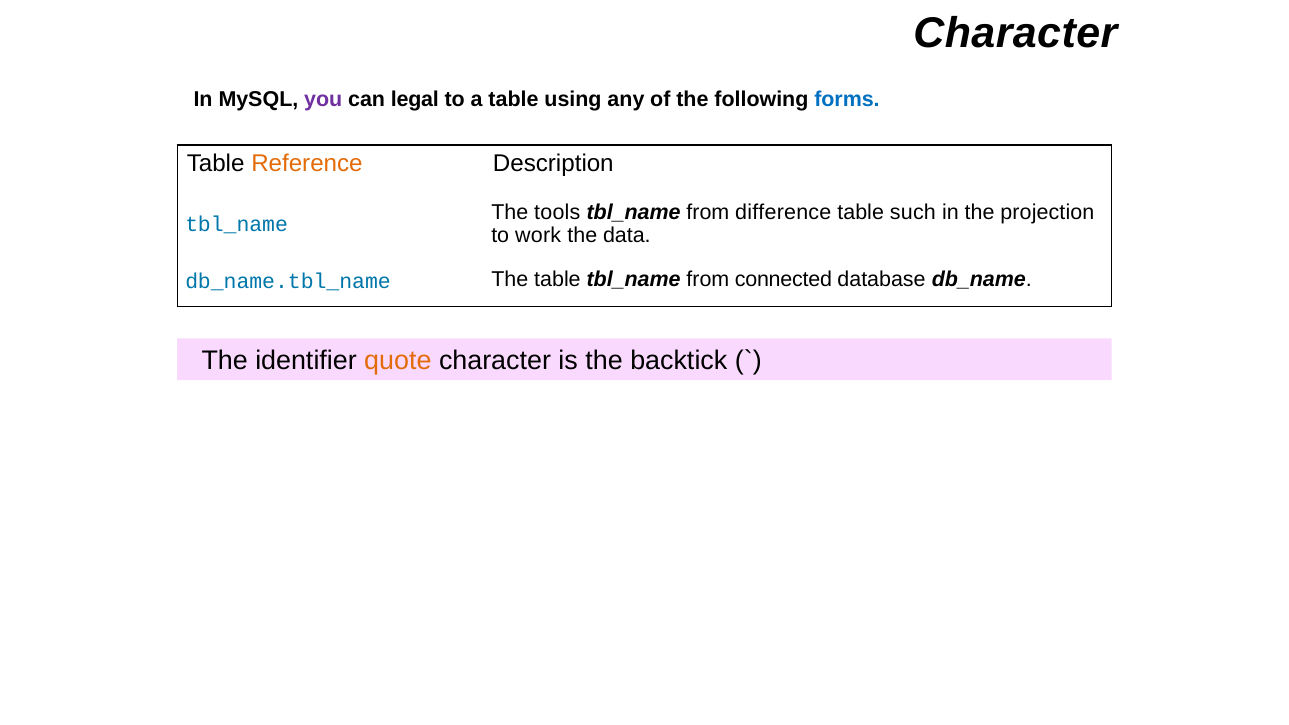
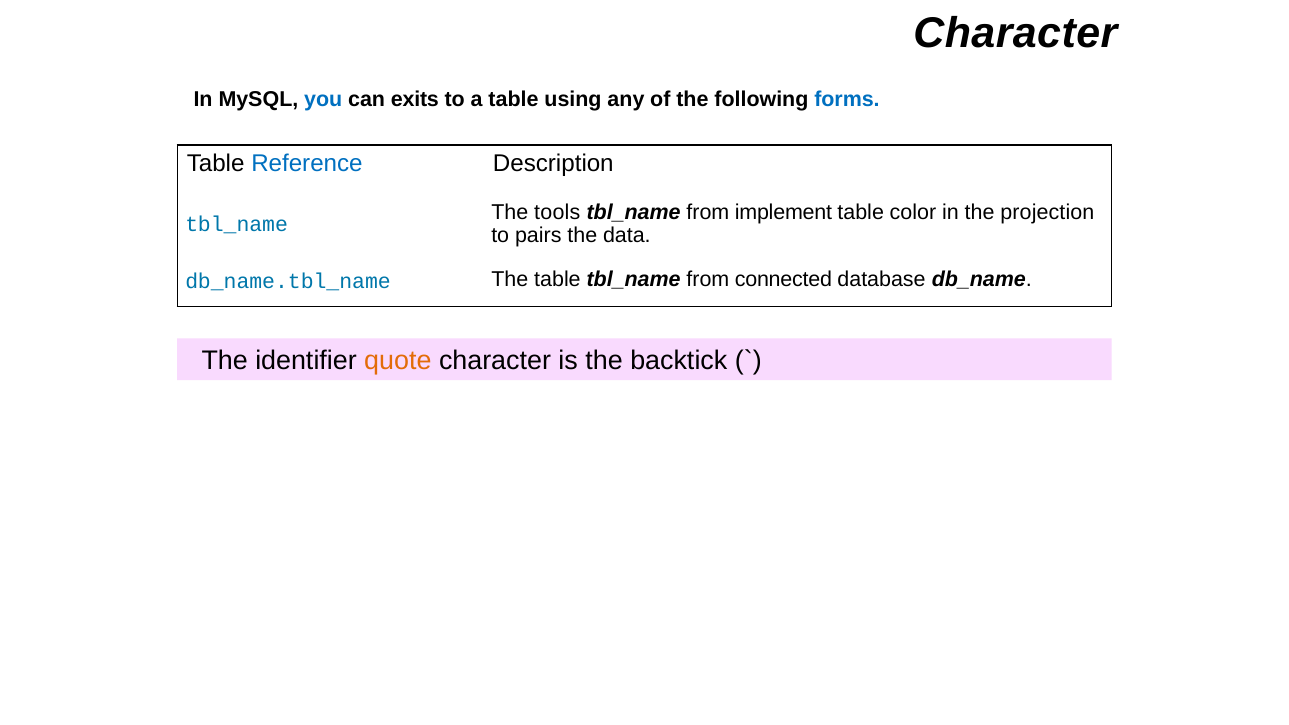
you colour: purple -> blue
legal: legal -> exits
Reference colour: orange -> blue
difference: difference -> implement
such: such -> color
work: work -> pairs
